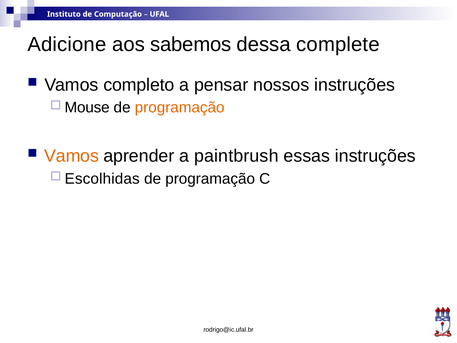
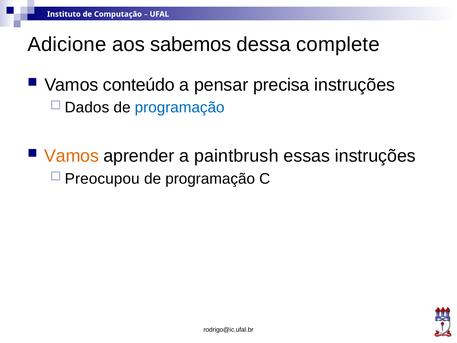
completo: completo -> conteúdo
nossos: nossos -> precisa
Mouse: Mouse -> Dados
programação at (180, 107) colour: orange -> blue
Escolhidas: Escolhidas -> Preocupou
